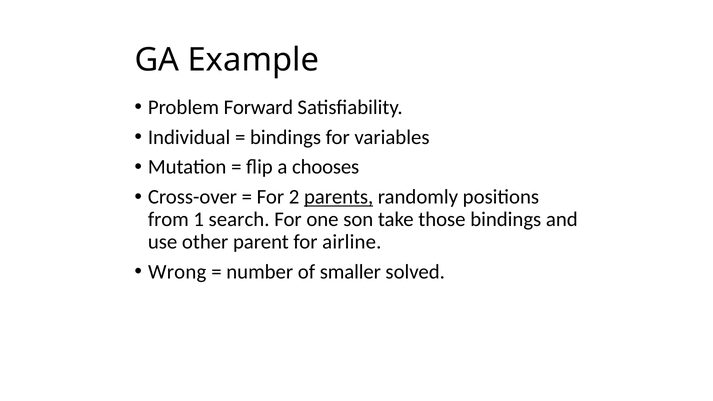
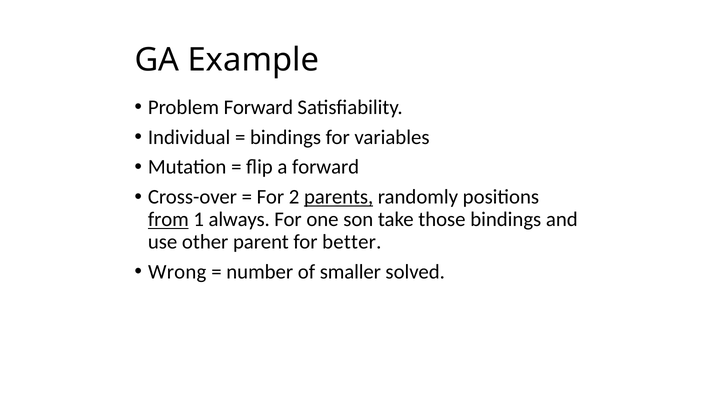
a chooses: chooses -> forward
from underline: none -> present
search: search -> always
airline: airline -> better
